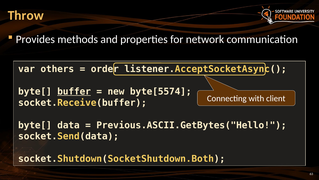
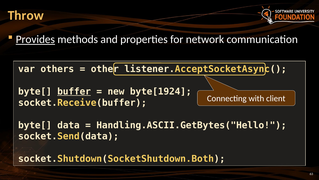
Provides underline: none -> present
order: order -> other
byte[5574: byte[5574 -> byte[1924
Previous.ASCII.GetBytes("Hello: Previous.ASCII.GetBytes("Hello -> Handling.ASCII.GetBytes("Hello
